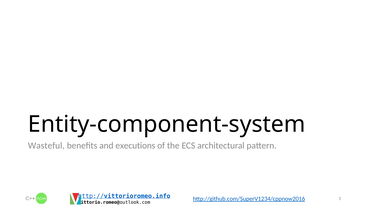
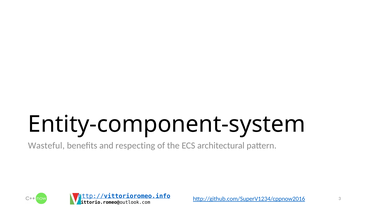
executions: executions -> respecting
